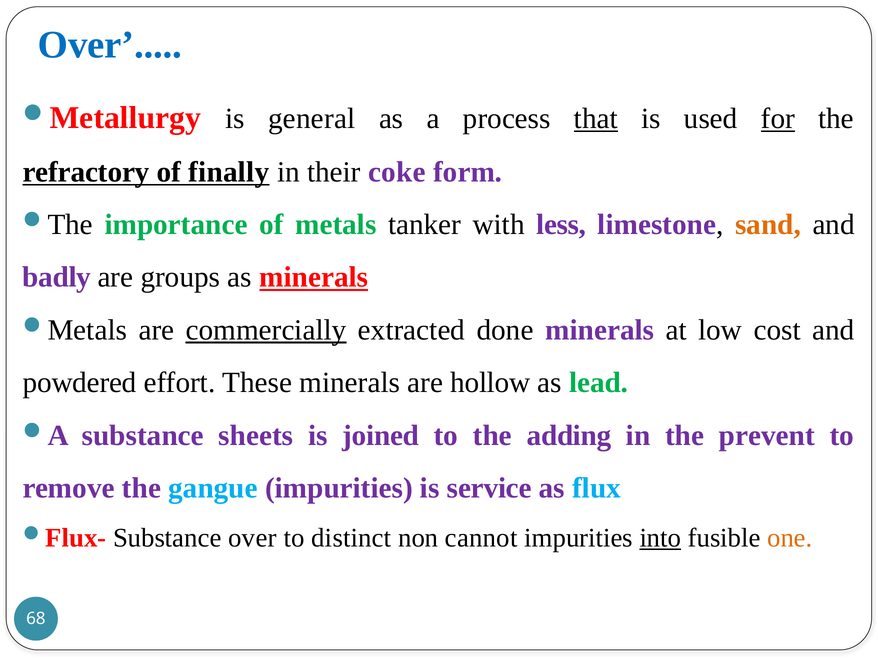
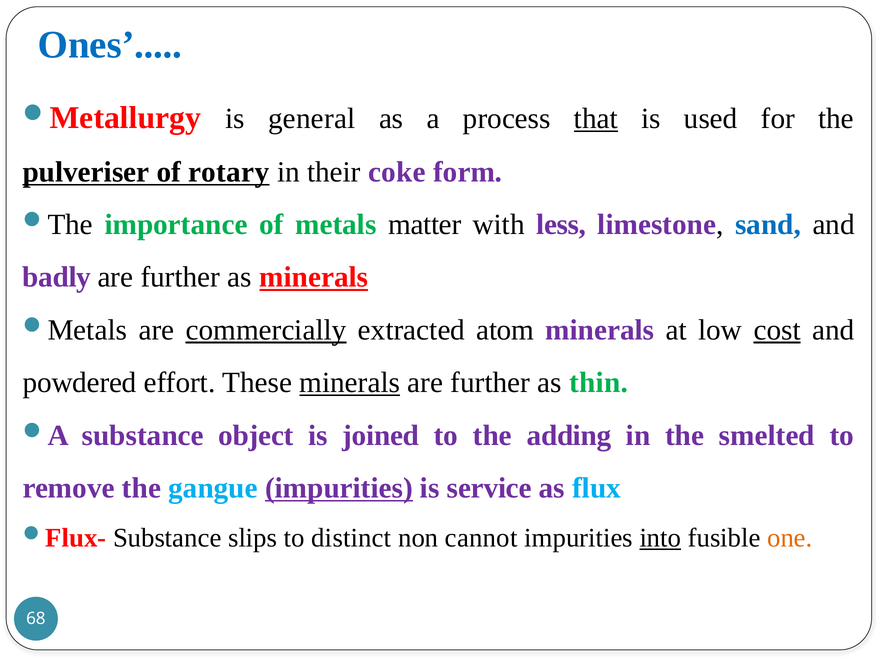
Over at (110, 45): Over -> Ones
for underline: present -> none
refractory: refractory -> pulveriser
finally: finally -> rotary
tanker: tanker -> matter
sand colour: orange -> blue
groups at (180, 277): groups -> further
done: done -> atom
cost underline: none -> present
minerals at (350, 382) underline: none -> present
hollow at (490, 382): hollow -> further
lead: lead -> thin
sheets: sheets -> object
prevent: prevent -> smelted
impurities at (339, 488) underline: none -> present
Substance over: over -> slips
